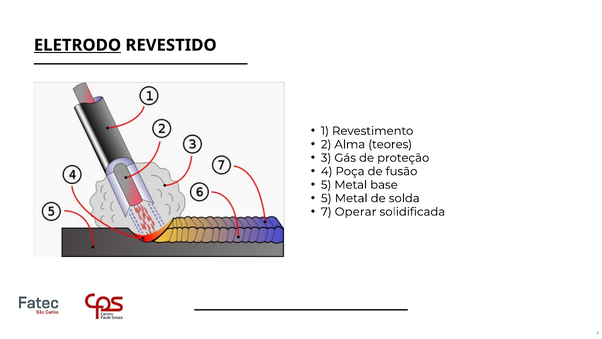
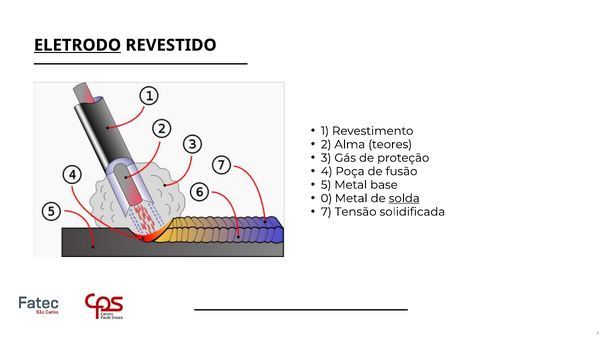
5 at (326, 198): 5 -> 0
solda underline: none -> present
Operar: Operar -> Tensão
